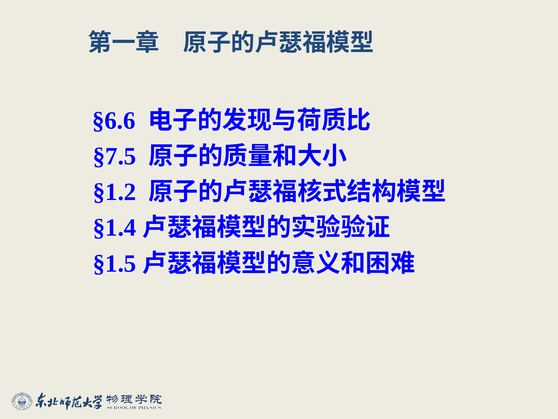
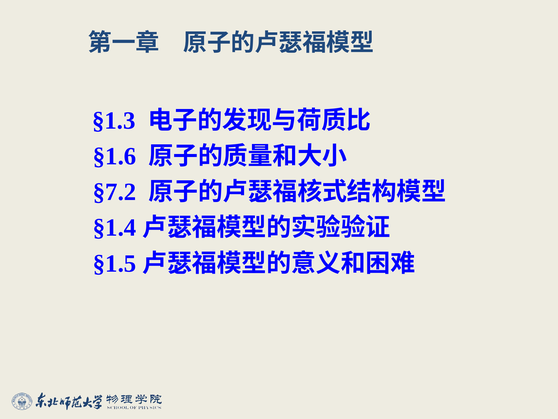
§6.6: §6.6 -> §1.3
§7.5: §7.5 -> §1.6
§1.2: §1.2 -> §7.2
